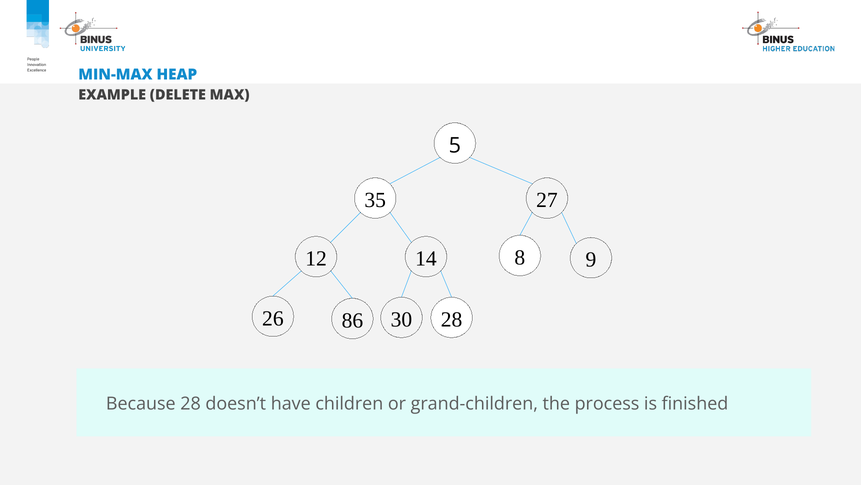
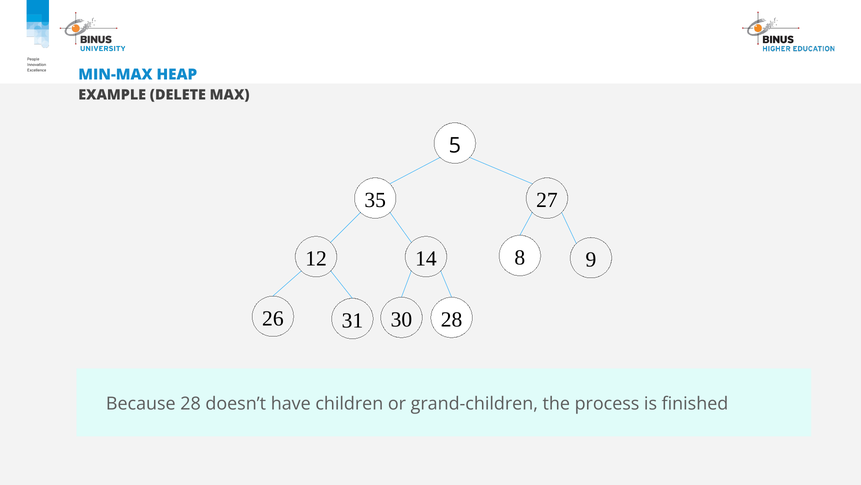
86: 86 -> 31
